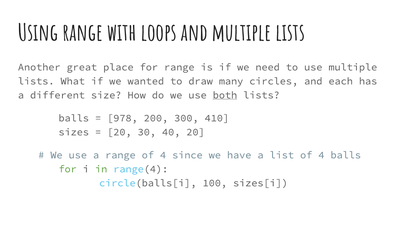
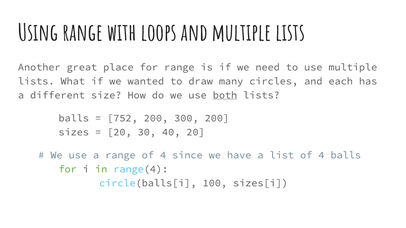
978: 978 -> 752
300 410: 410 -> 200
